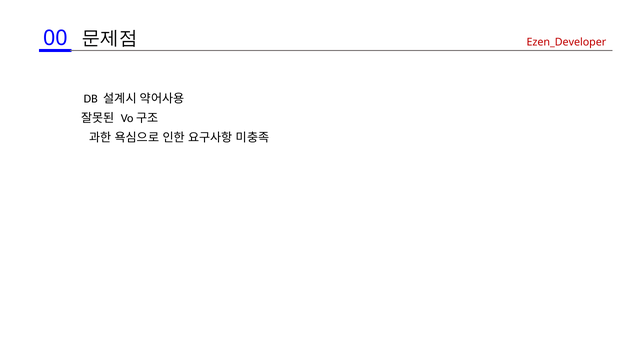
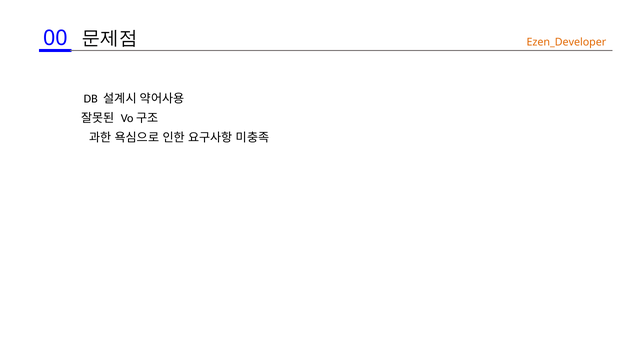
Ezen_Developer colour: red -> orange
